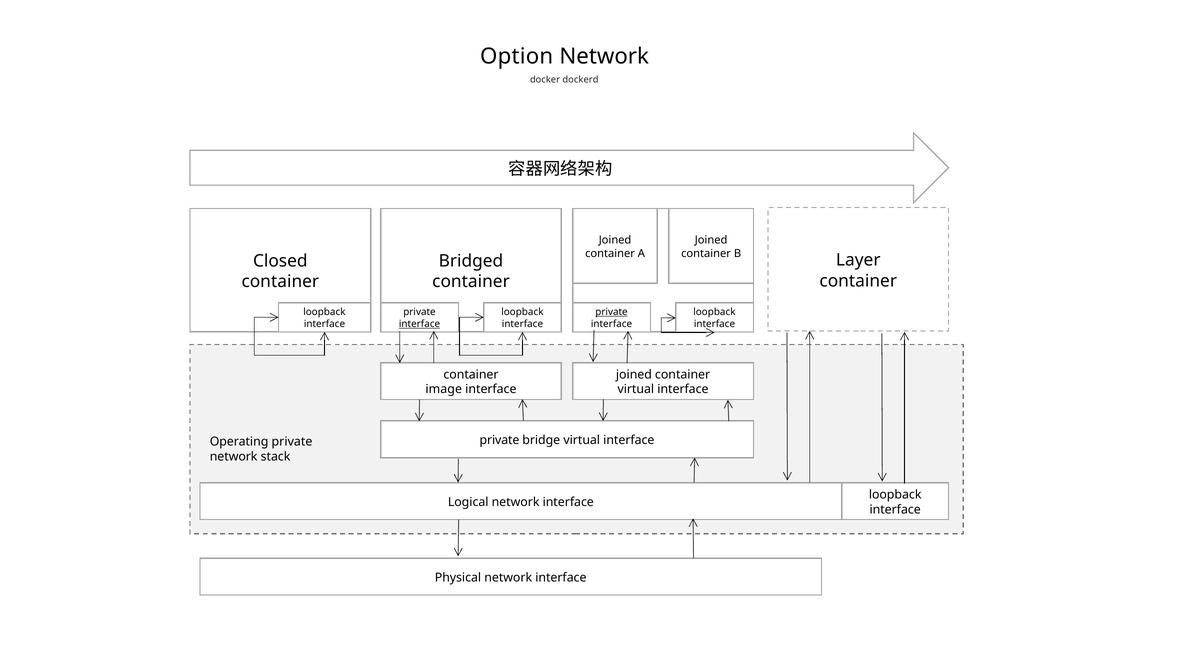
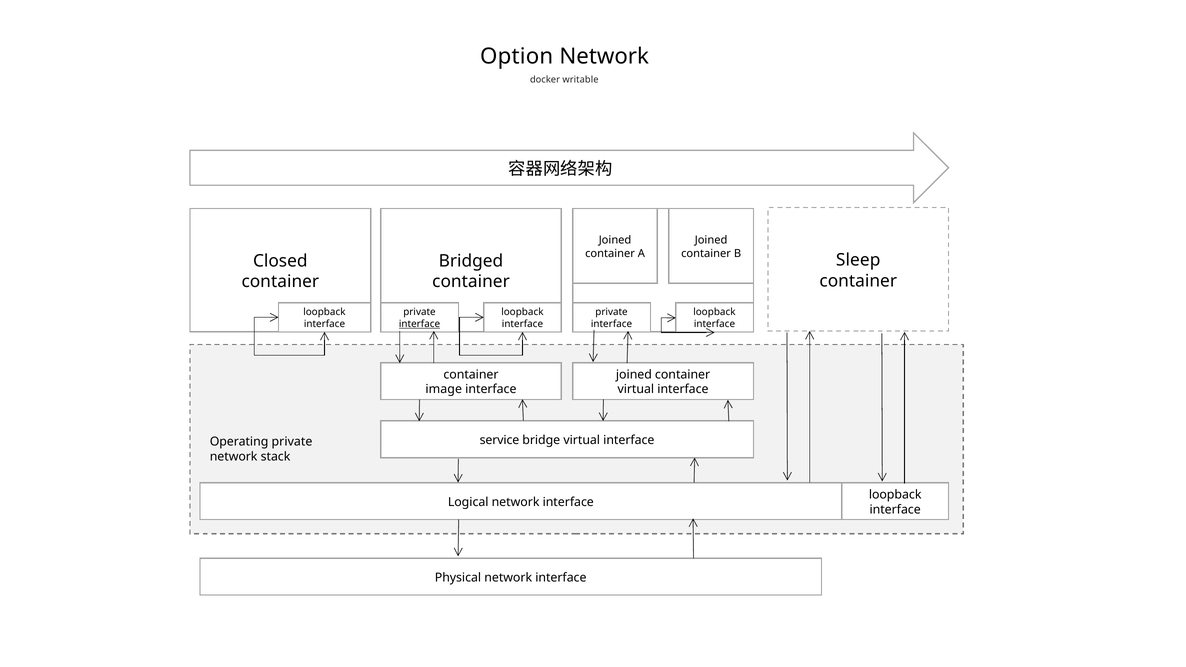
dockerd: dockerd -> writable
Layer: Layer -> Sleep
private at (612, 312) underline: present -> none
private at (499, 440): private -> service
